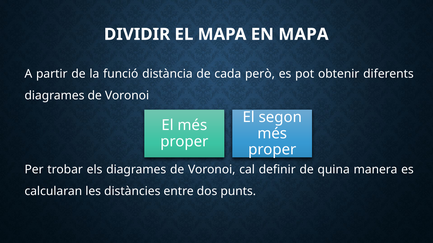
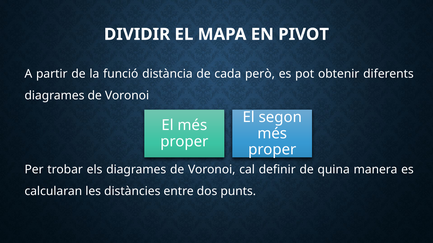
EN MAPA: MAPA -> PIVOT
